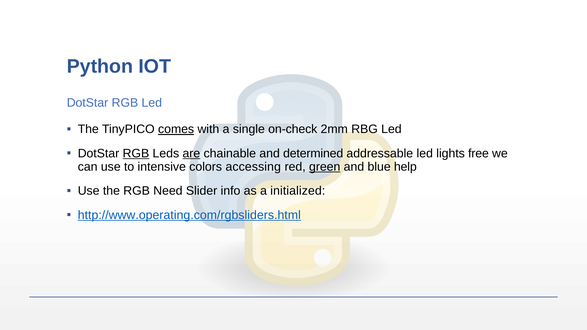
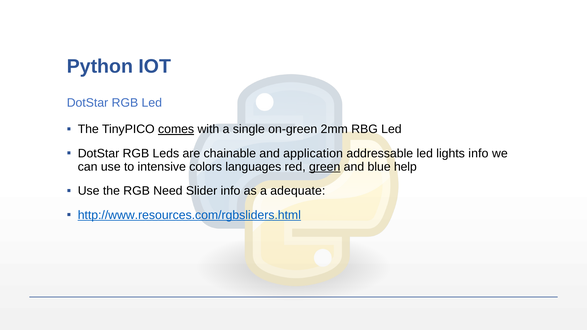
on-check: on-check -> on-green
RGB at (136, 154) underline: present -> none
are underline: present -> none
determined: determined -> application
lights free: free -> info
accessing: accessing -> languages
initialized: initialized -> adequate
http://www.operating.com/rgbsliders.html: http://www.operating.com/rgbsliders.html -> http://www.resources.com/rgbsliders.html
